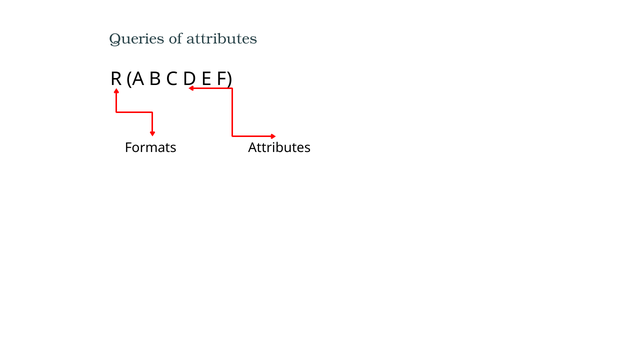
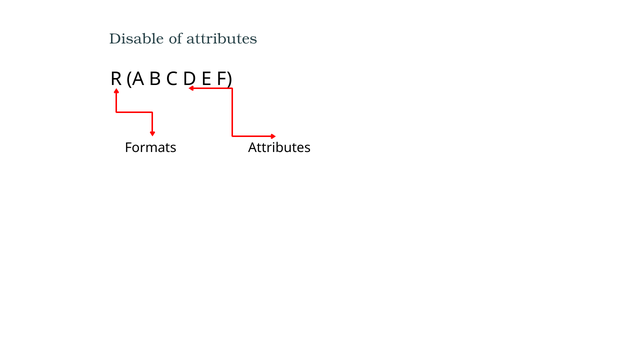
Queries: Queries -> Disable
